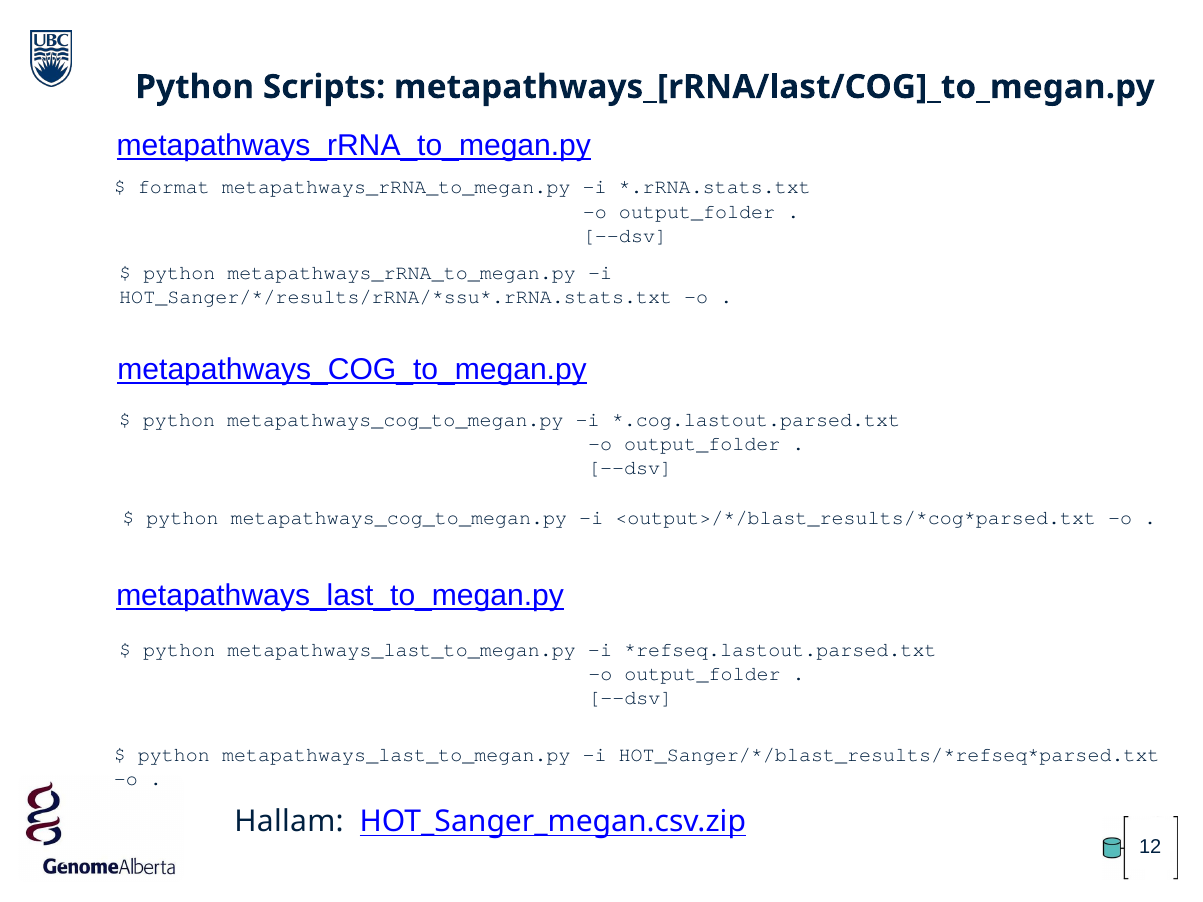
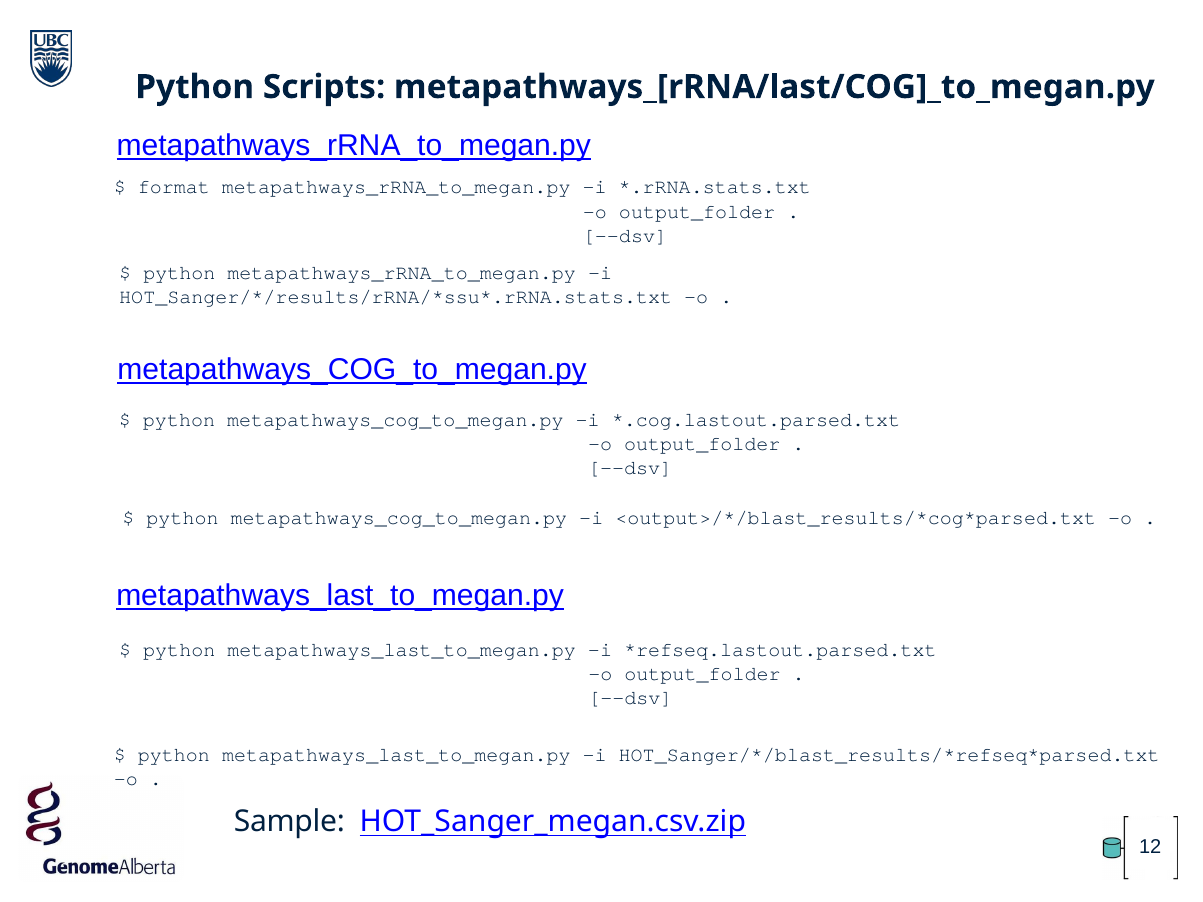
Hallam: Hallam -> Sample
